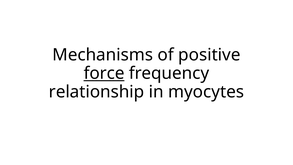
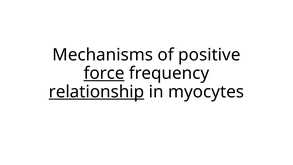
relationship underline: none -> present
